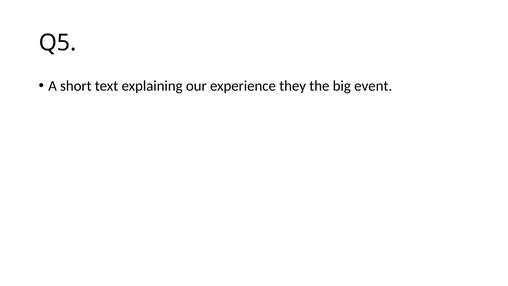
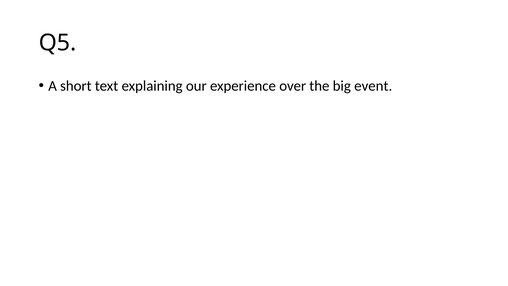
they: they -> over
